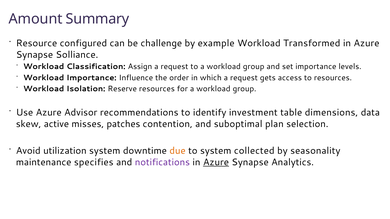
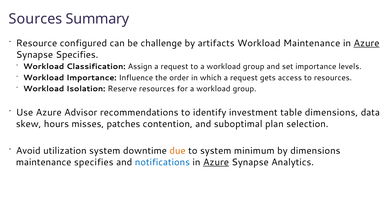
Amount: Amount -> Sources
example: example -> artifacts
Workload Transformed: Transformed -> Maintenance
Azure at (366, 43) underline: none -> present
Synapse Solliance: Solliance -> Specifies
active: active -> hours
collected: collected -> minimum
by seasonality: seasonality -> dimensions
notifications colour: purple -> blue
